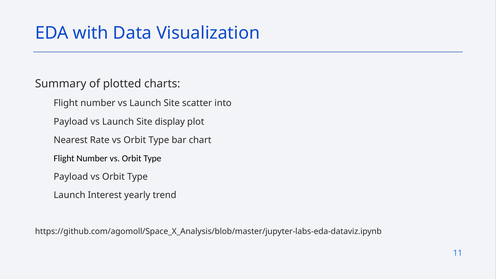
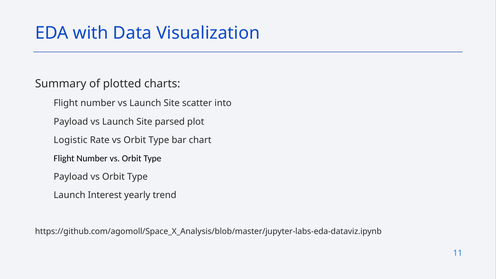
display: display -> parsed
Nearest: Nearest -> Logistic
